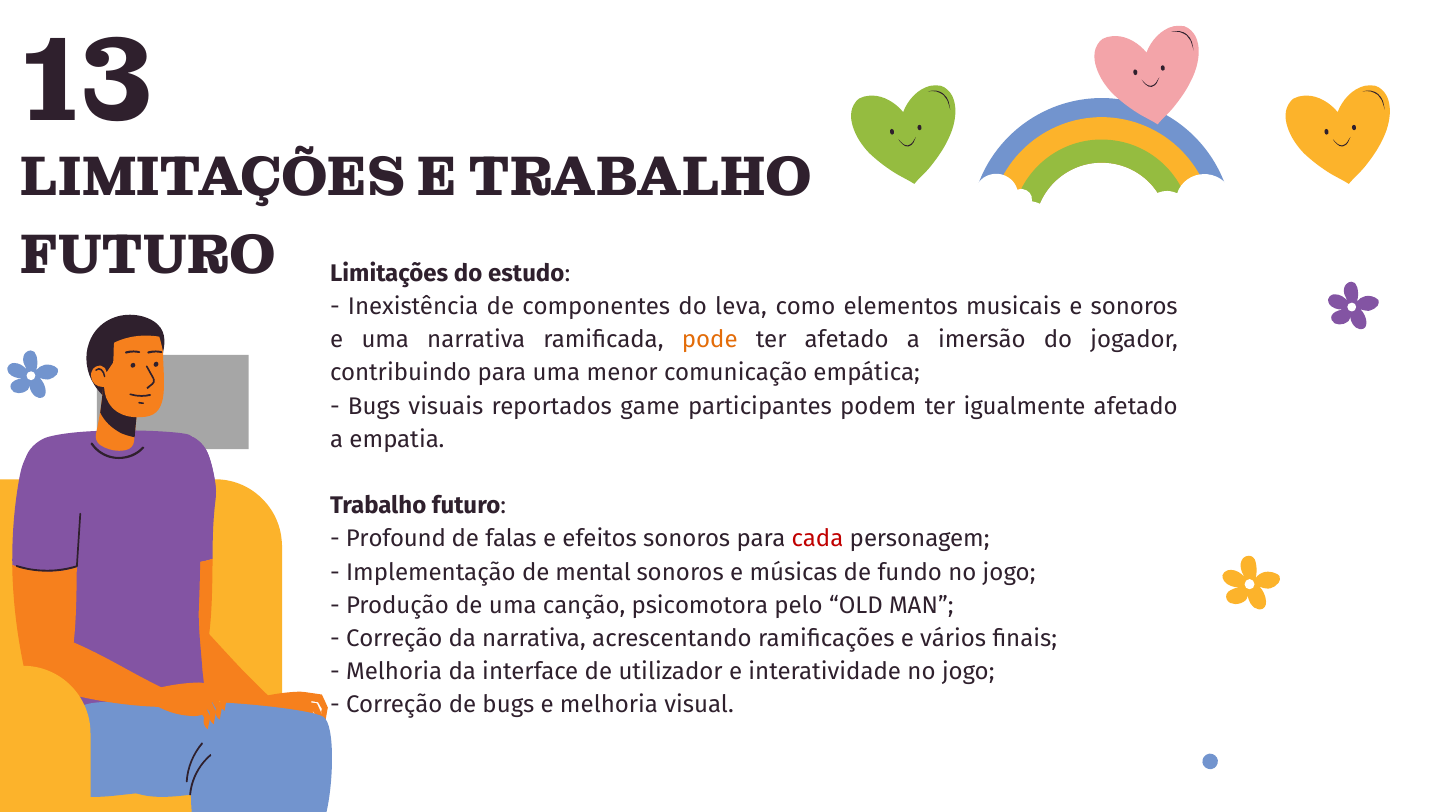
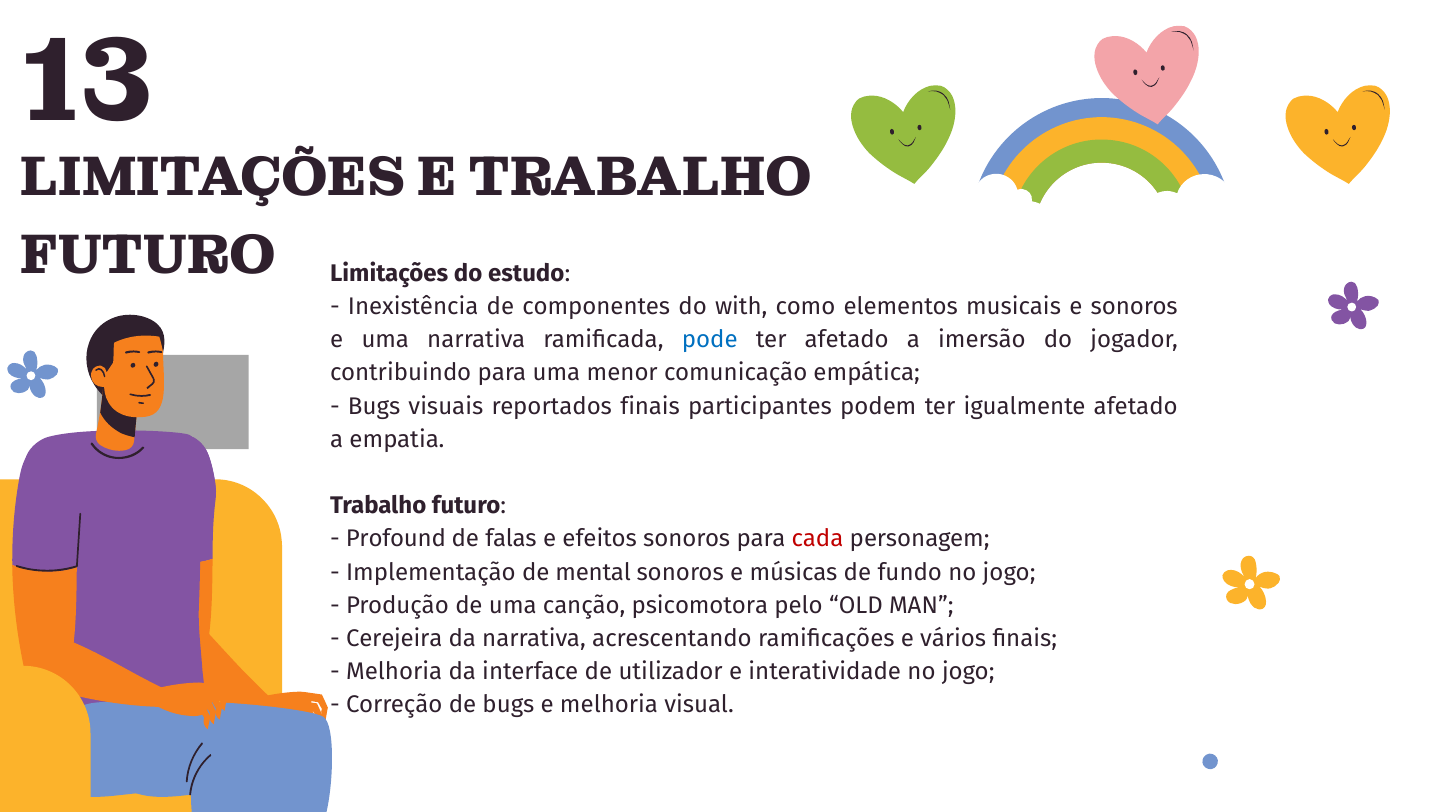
leva: leva -> with
pode colour: orange -> blue
reportados game: game -> finais
Correção at (394, 638): Correção -> Cerejeira
